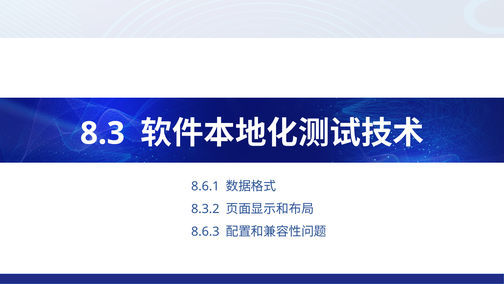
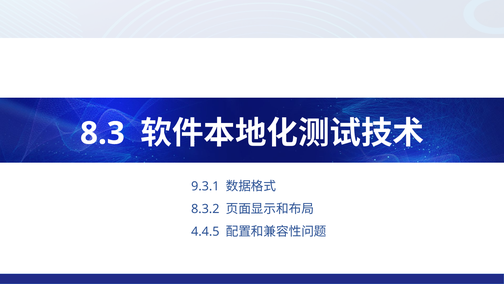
8.6.1: 8.6.1 -> 9.3.1
8.6.3: 8.6.3 -> 4.4.5
